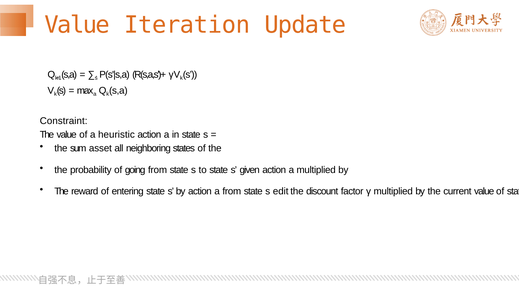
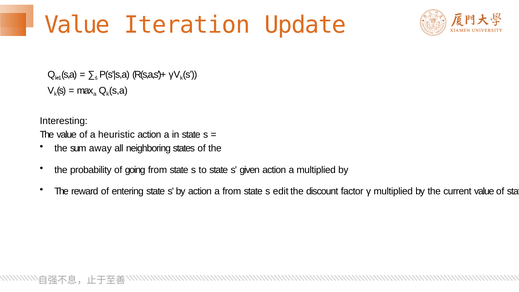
Constraint: Constraint -> Interesting
asset: asset -> away
